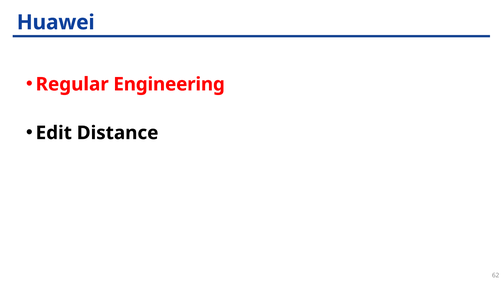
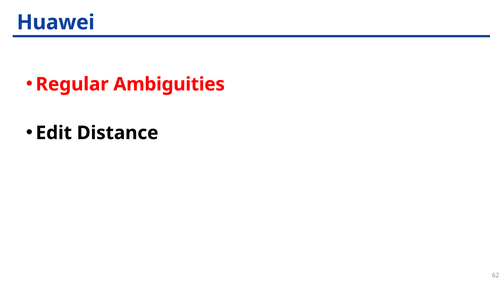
Engineering: Engineering -> Ambiguities
